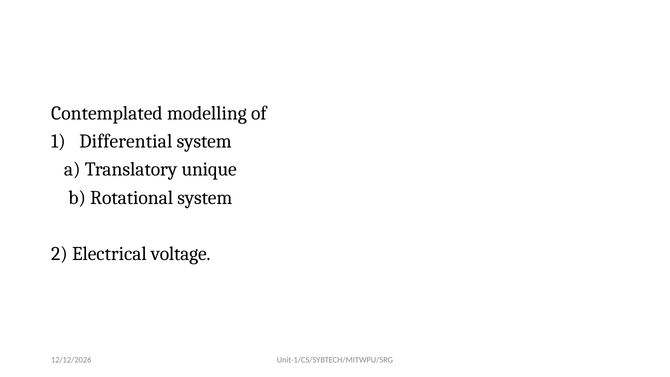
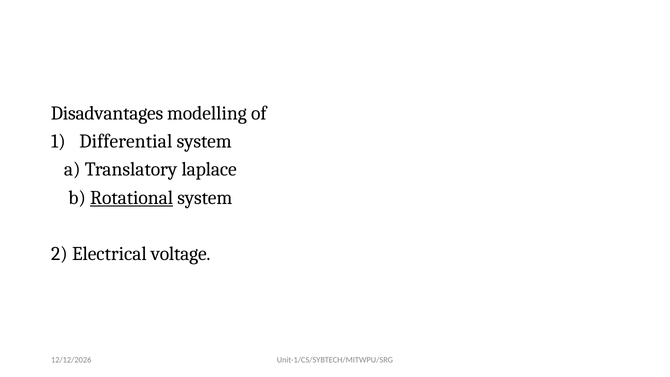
Contemplated: Contemplated -> Disadvantages
unique: unique -> laplace
Rotational underline: none -> present
